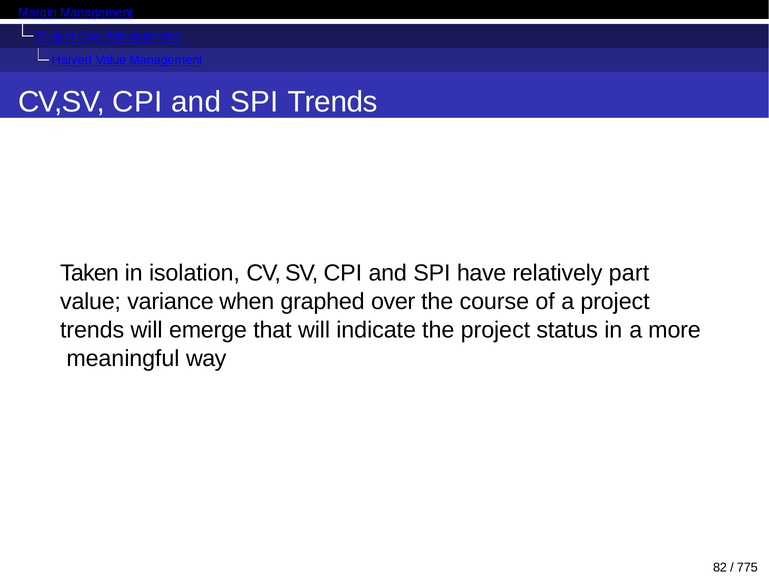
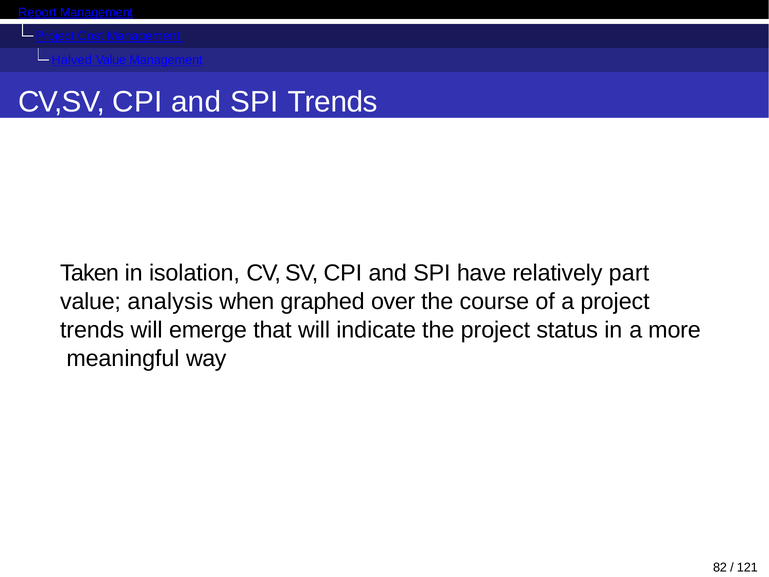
Margin: Margin -> Report
variance: variance -> analysis
775: 775 -> 121
